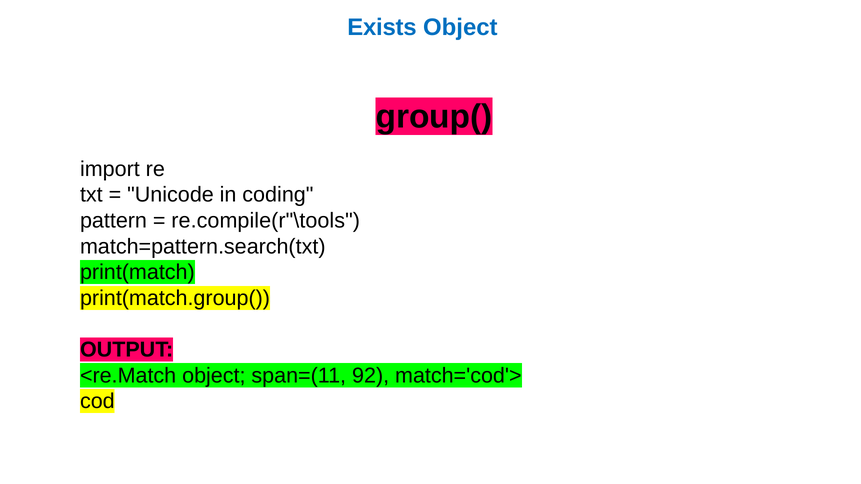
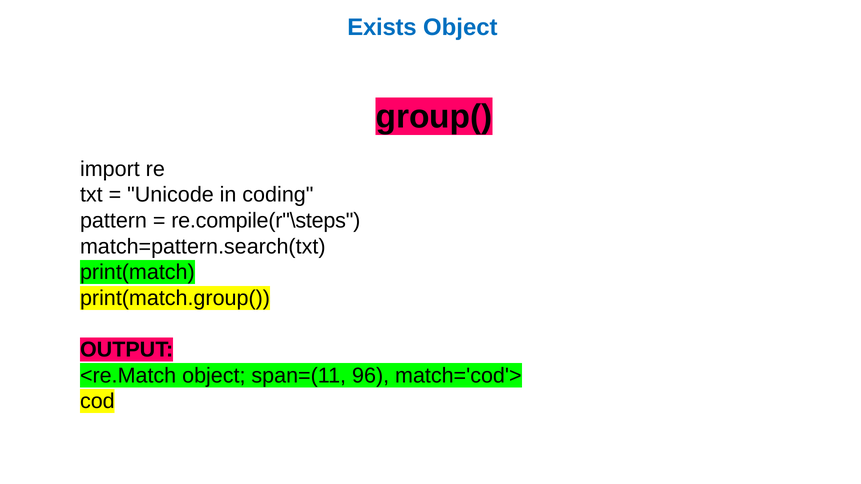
re.compile(r"\tools: re.compile(r"\tools -> re.compile(r"\steps
92: 92 -> 96
